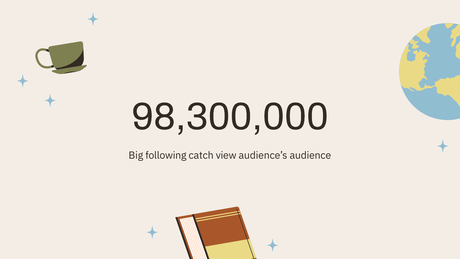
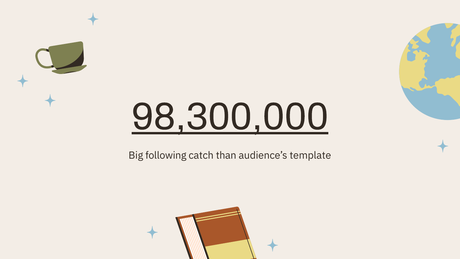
98,300,000 underline: none -> present
view: view -> than
audience: audience -> template
